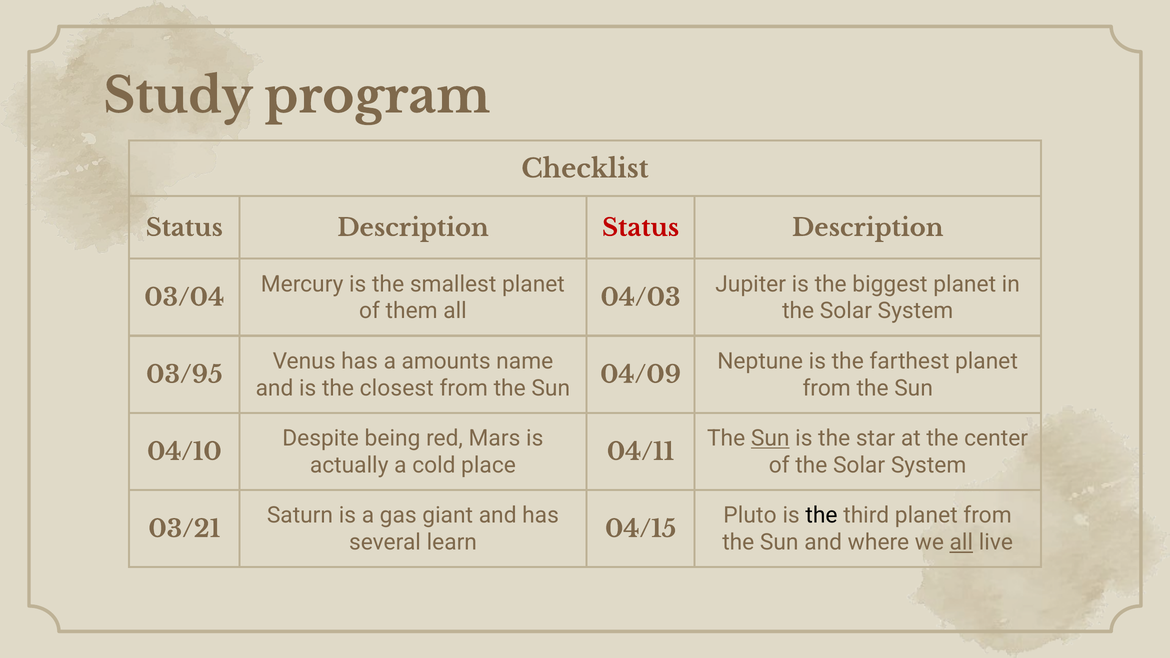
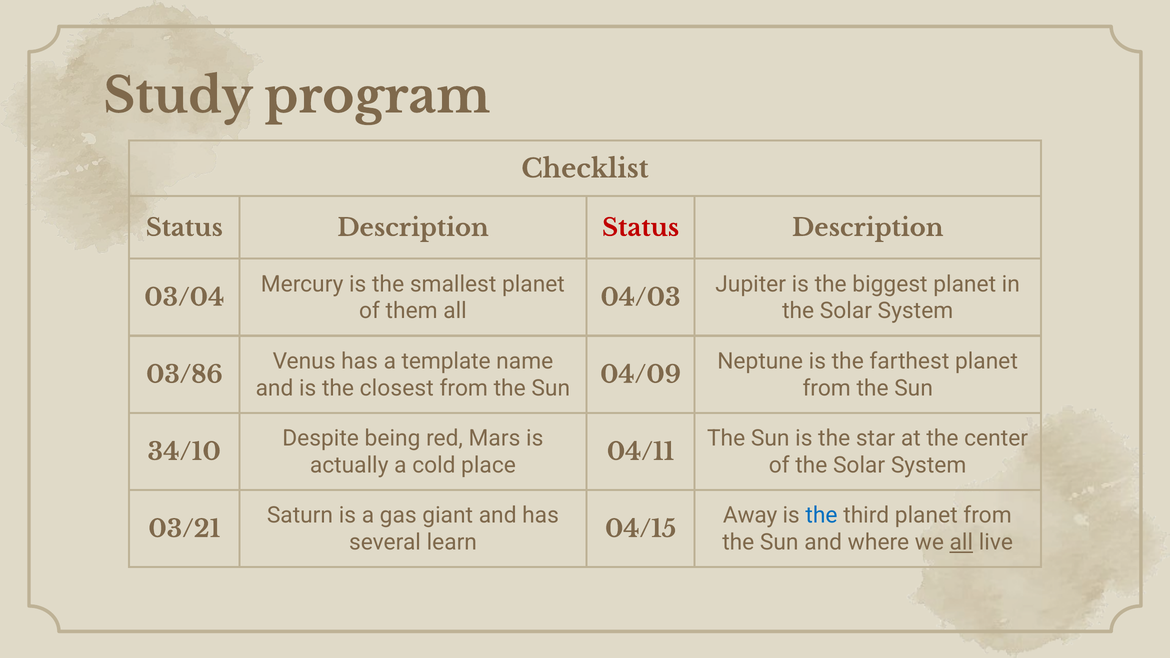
amounts: amounts -> template
03/95: 03/95 -> 03/86
Sun at (770, 438) underline: present -> none
04/10: 04/10 -> 34/10
Pluto: Pluto -> Away
the at (821, 516) colour: black -> blue
